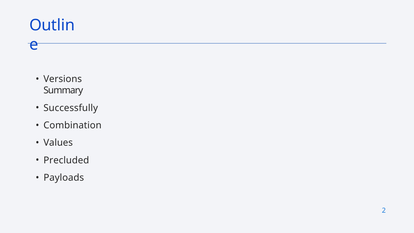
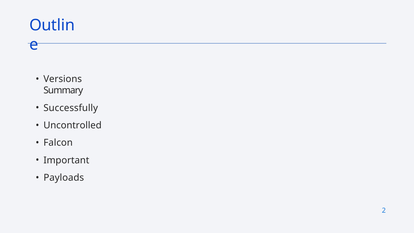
Combination: Combination -> Uncontrolled
Values: Values -> Falcon
Precluded: Precluded -> Important
